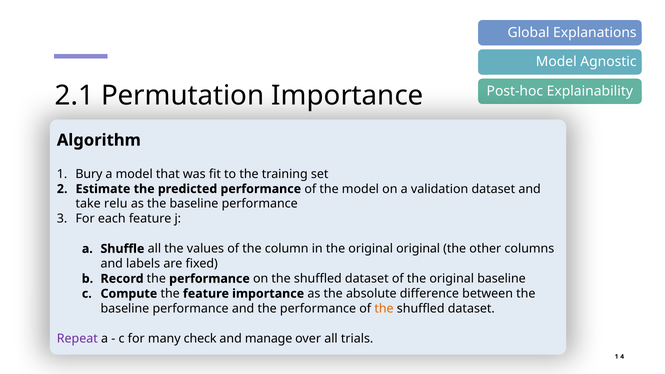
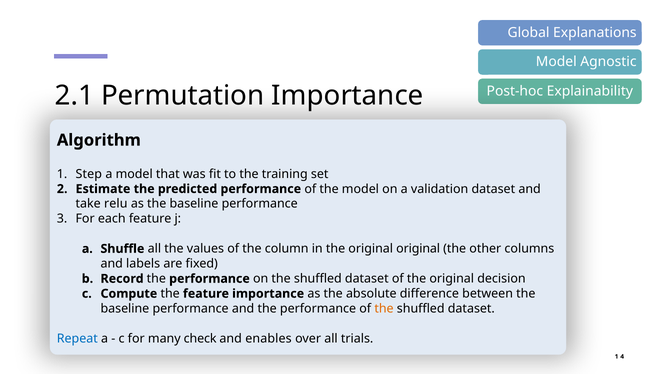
Bury: Bury -> Step
original baseline: baseline -> decision
Repeat colour: purple -> blue
manage: manage -> enables
